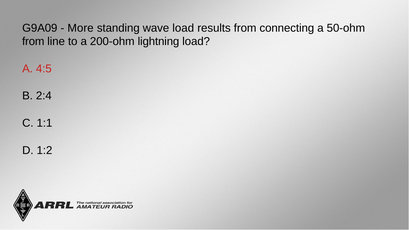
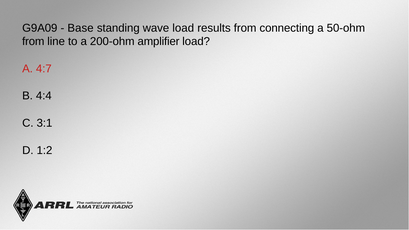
More: More -> Base
lightning: lightning -> amplifier
4:5: 4:5 -> 4:7
2:4: 2:4 -> 4:4
1:1: 1:1 -> 3:1
